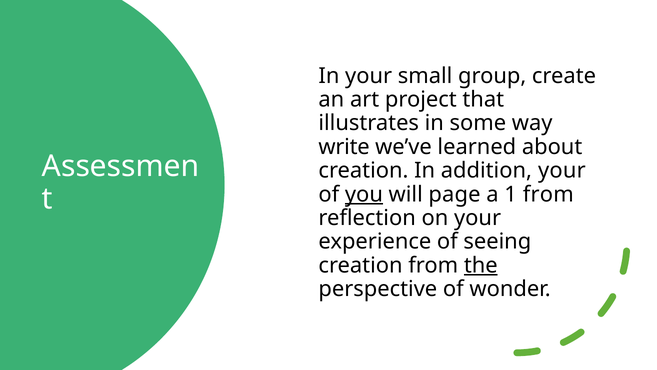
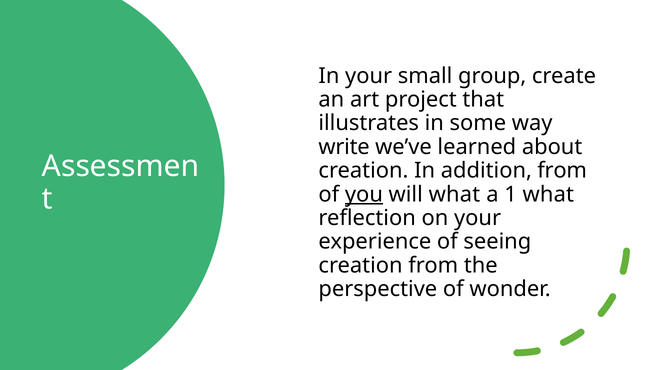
addition your: your -> from
will page: page -> what
1 from: from -> what
the underline: present -> none
